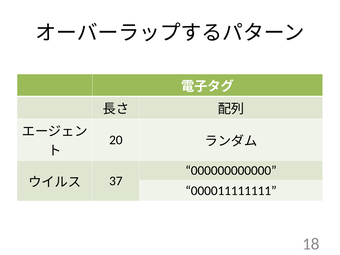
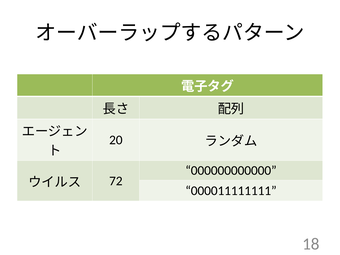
37: 37 -> 72
